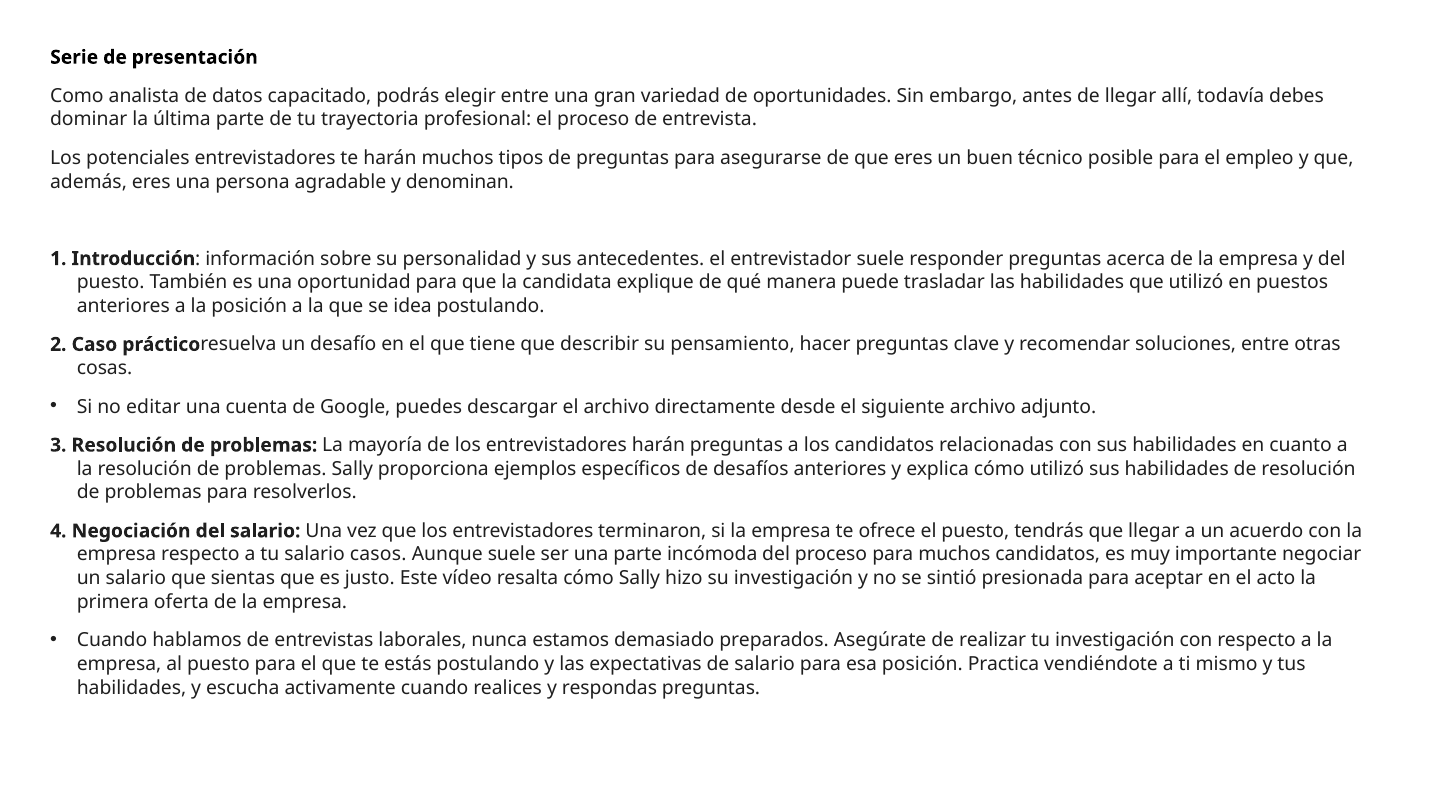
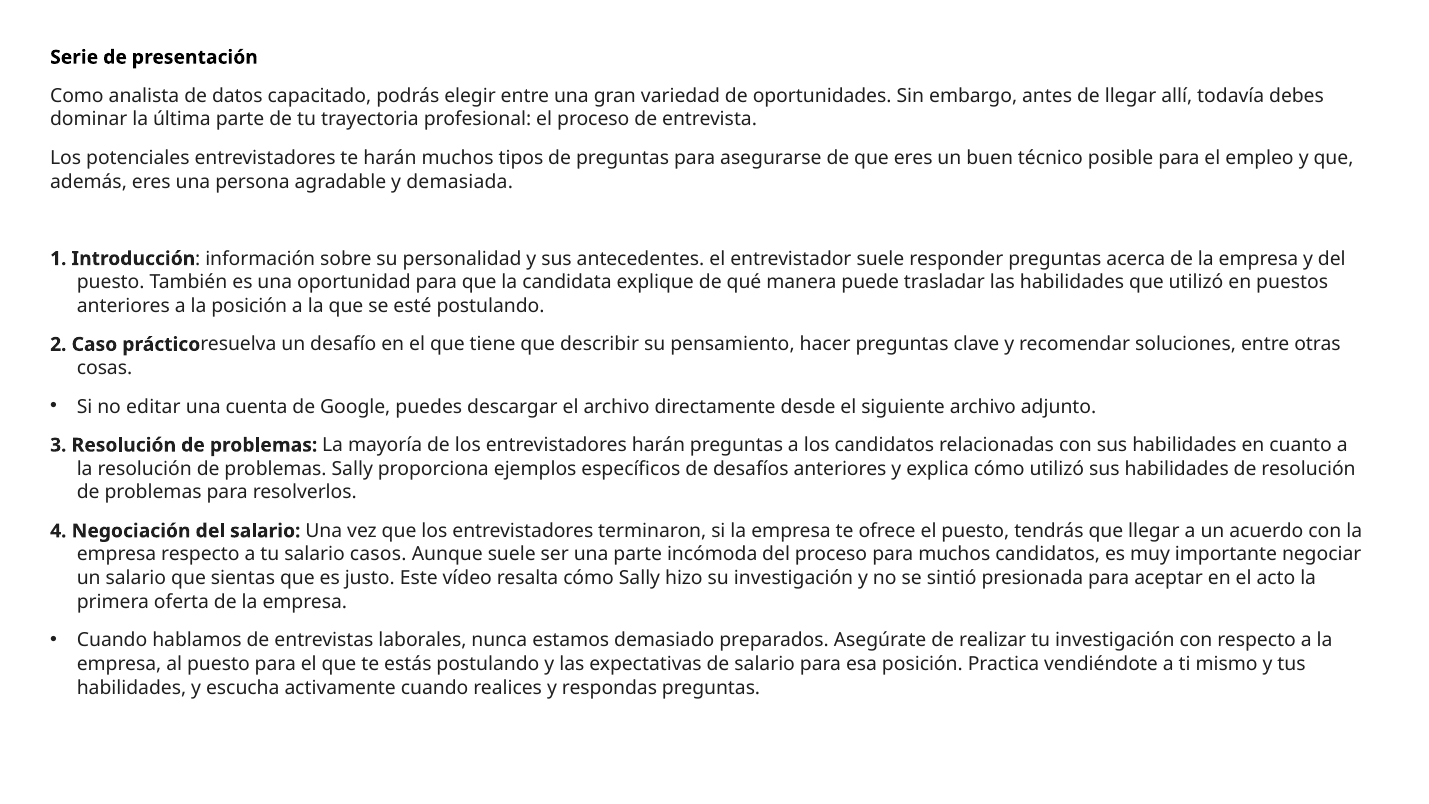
denominan: denominan -> demasiada
idea: idea -> esté
